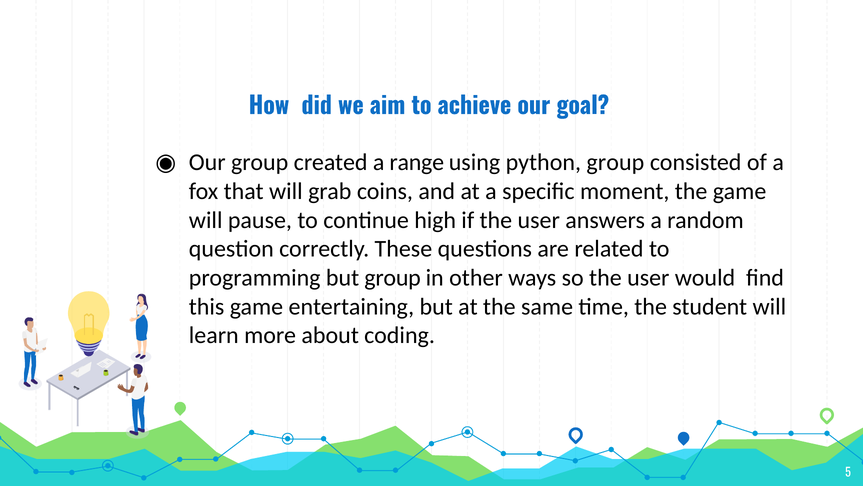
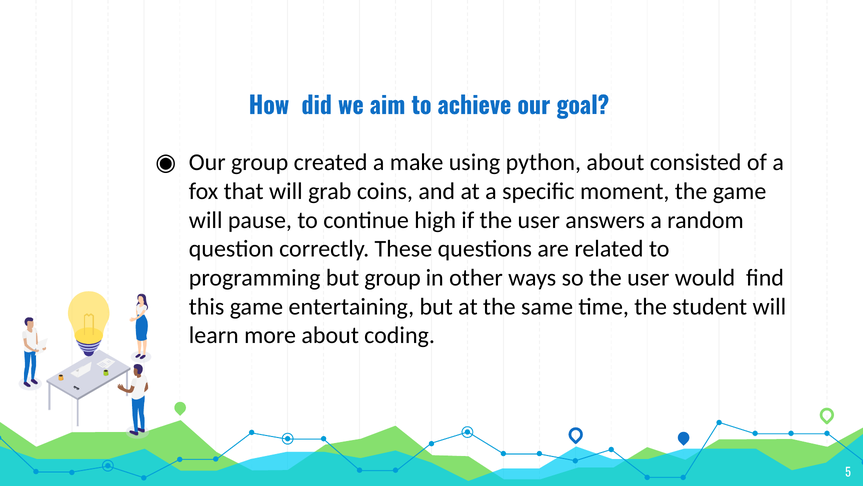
range: range -> make
python group: group -> about
